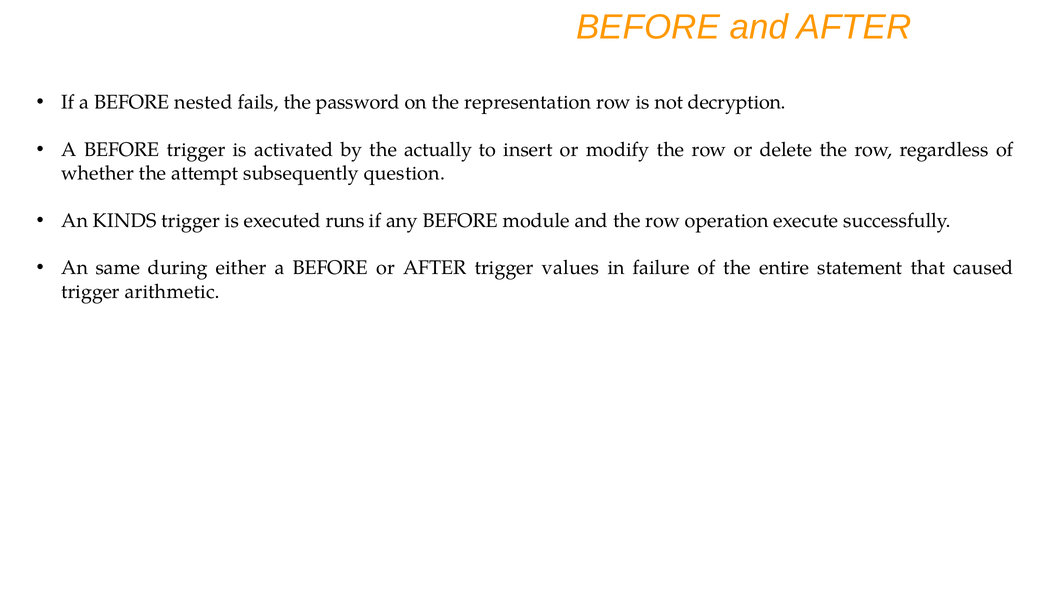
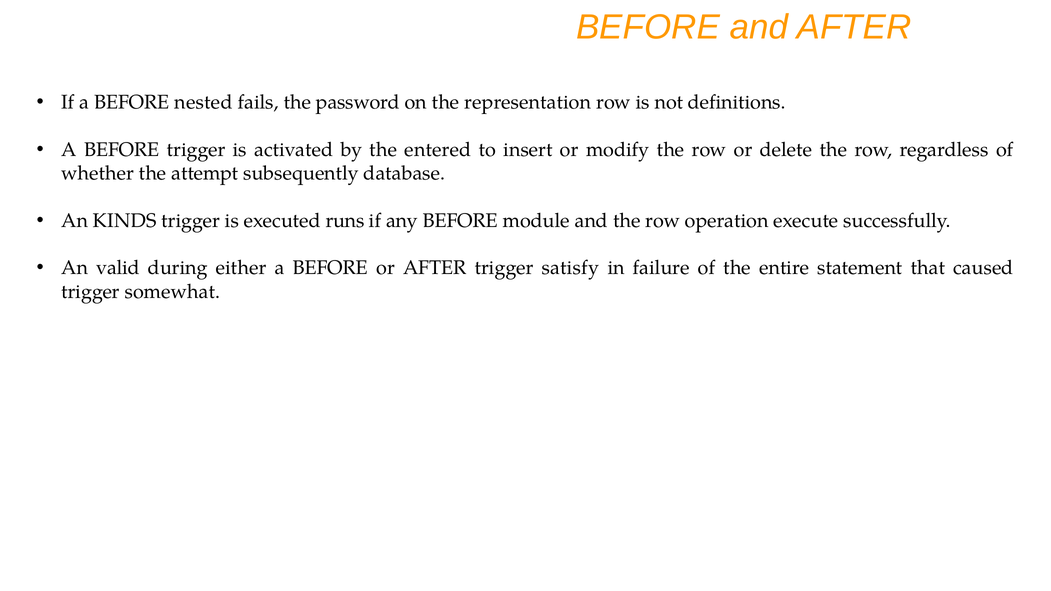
decryption: decryption -> definitions
actually: actually -> entered
question: question -> database
same: same -> valid
values: values -> satisfy
arithmetic: arithmetic -> somewhat
